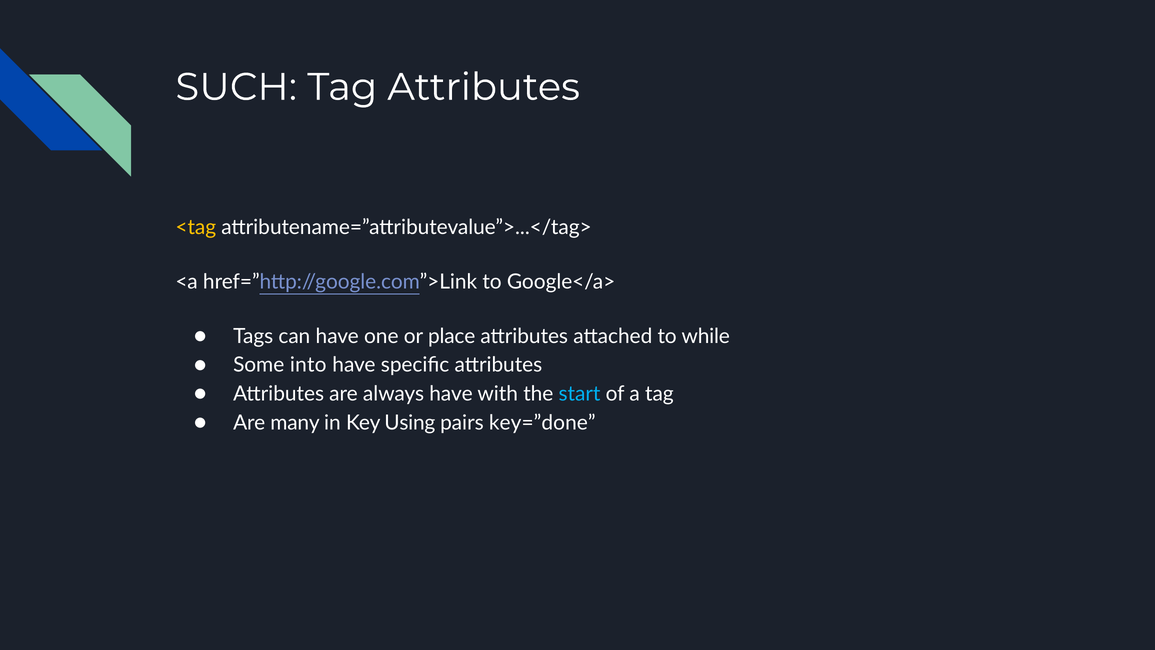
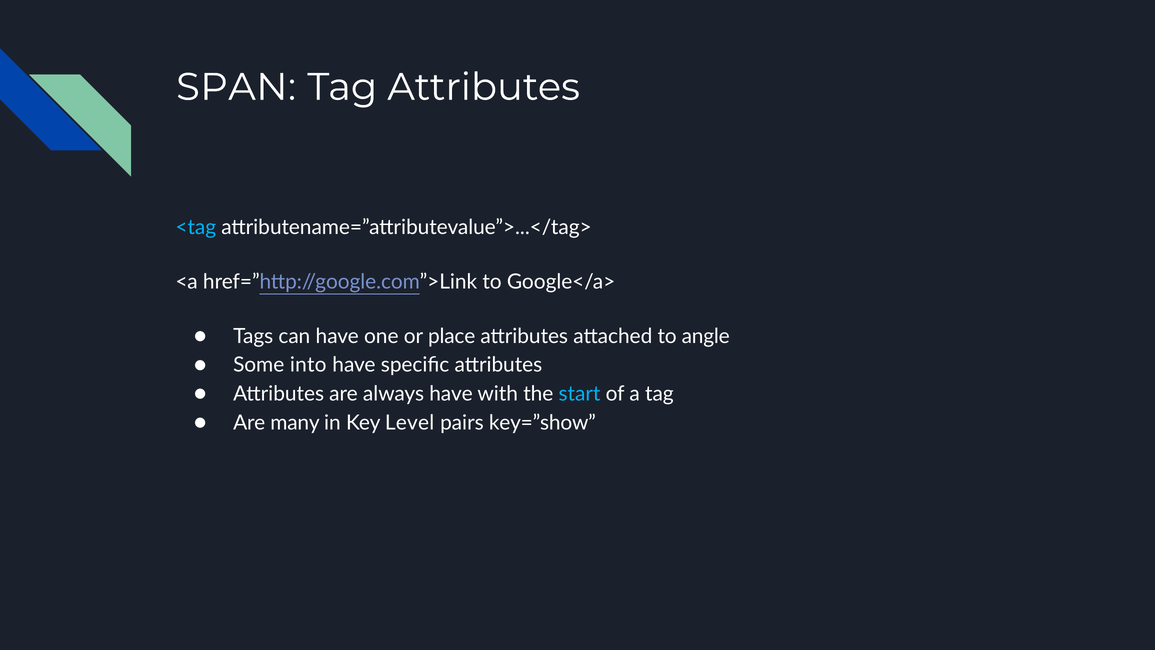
SUCH: SUCH -> SPAN
<tag colour: yellow -> light blue
while: while -> angle
Using: Using -> Level
key=”done: key=”done -> key=”show
